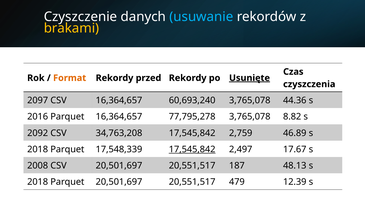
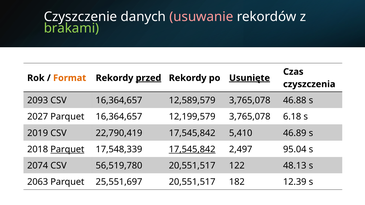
usuwanie colour: light blue -> pink
brakami colour: yellow -> light green
przed underline: none -> present
2097: 2097 -> 2093
60,693,240: 60,693,240 -> 12,589,579
44.36: 44.36 -> 46.88
2016: 2016 -> 2027
77,795,278: 77,795,278 -> 12,199,579
8.82: 8.82 -> 6.18
2092: 2092 -> 2019
34,763,208: 34,763,208 -> 22,790,419
2,759: 2,759 -> 5,410
Parquet at (67, 150) underline: none -> present
17.67: 17.67 -> 95.04
2008: 2008 -> 2074
CSV 20,501,697: 20,501,697 -> 56,519,780
187: 187 -> 122
2018 at (38, 182): 2018 -> 2063
Parquet 20,501,697: 20,501,697 -> 25,551,697
479: 479 -> 182
